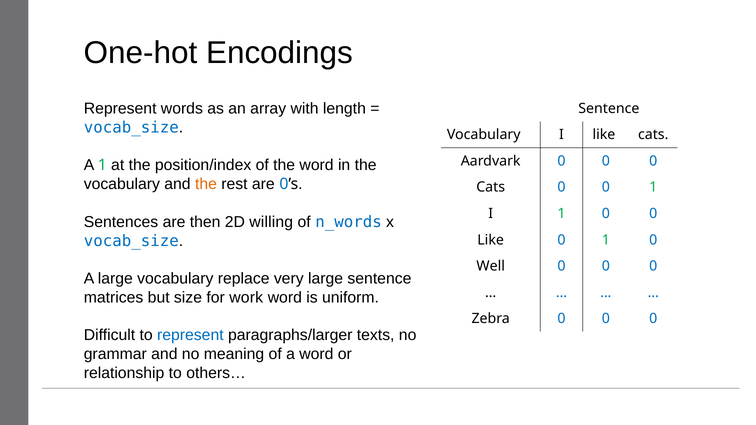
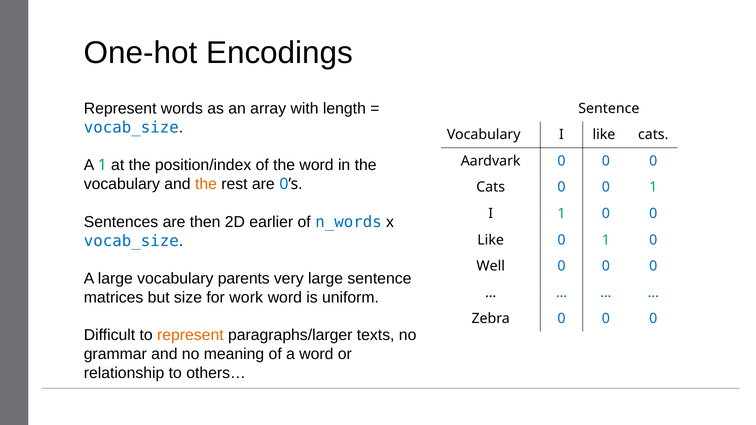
willing: willing -> earlier
replace: replace -> parents
represent at (190, 335) colour: blue -> orange
